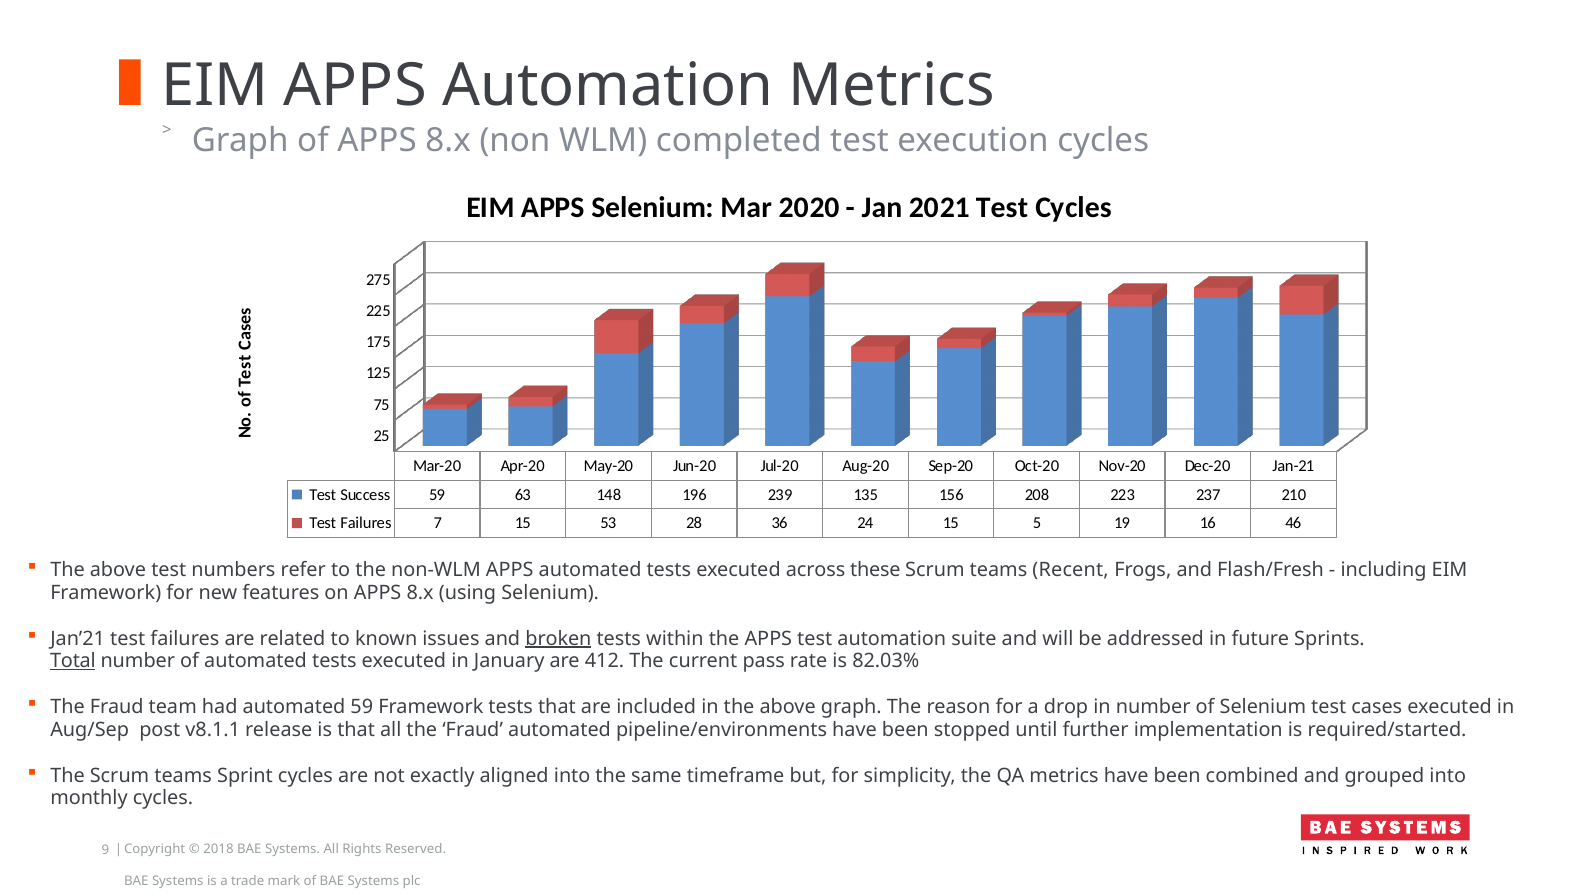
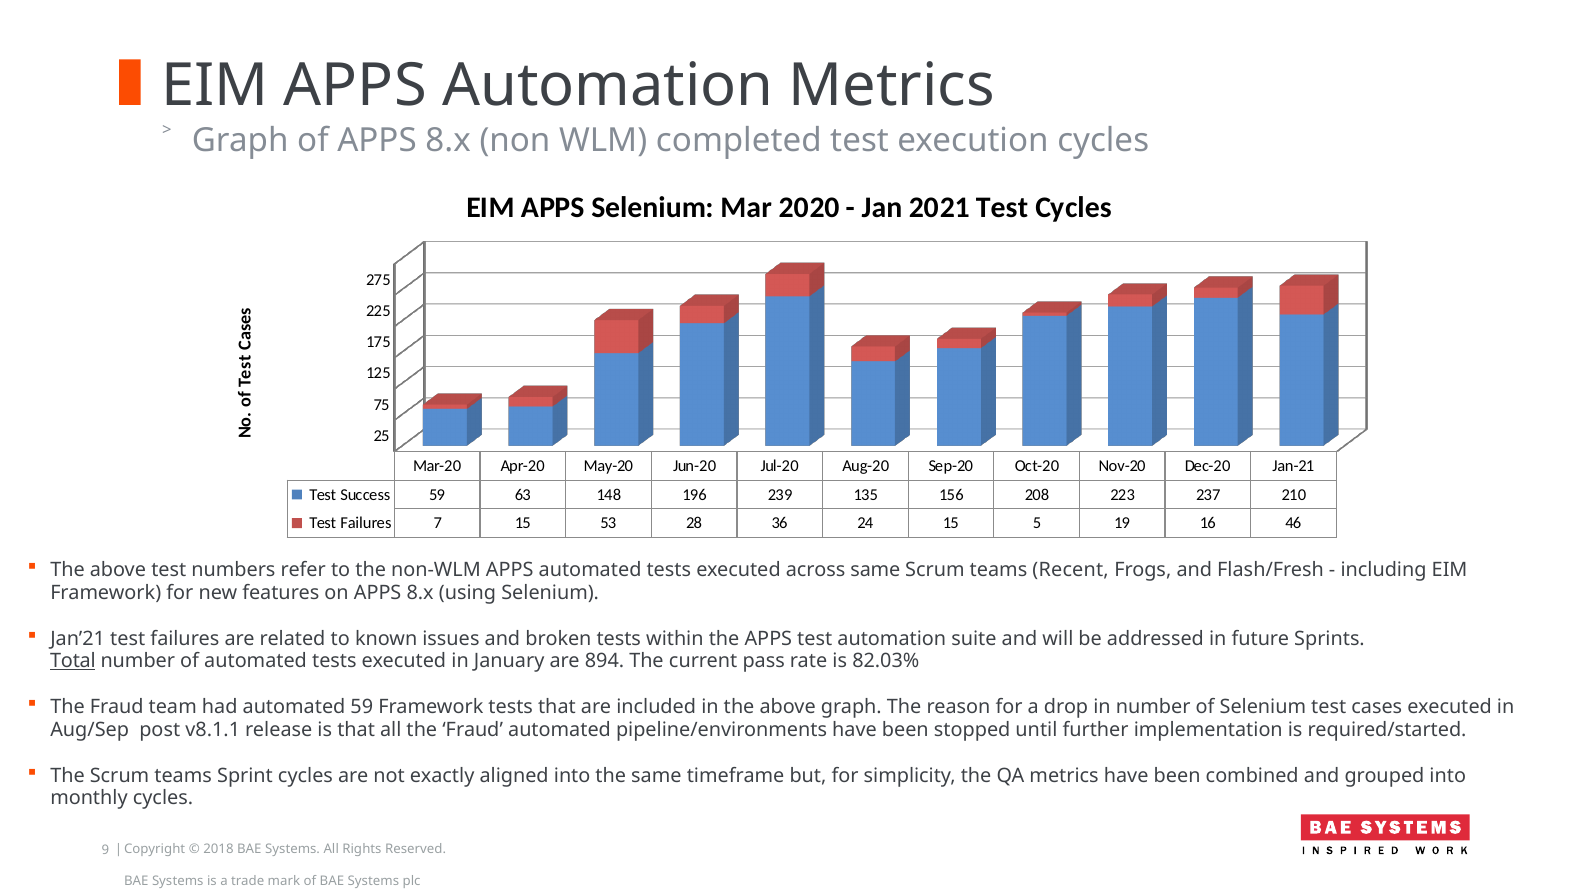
across these: these -> same
broken underline: present -> none
412: 412 -> 894
